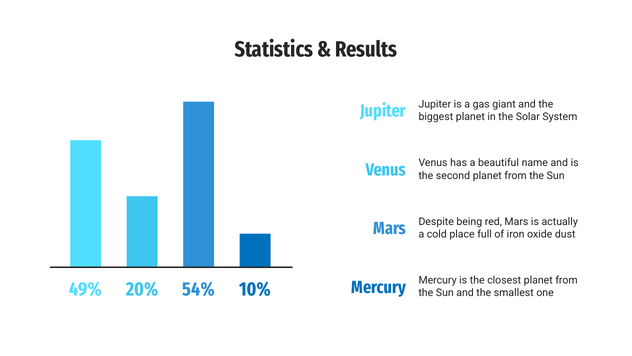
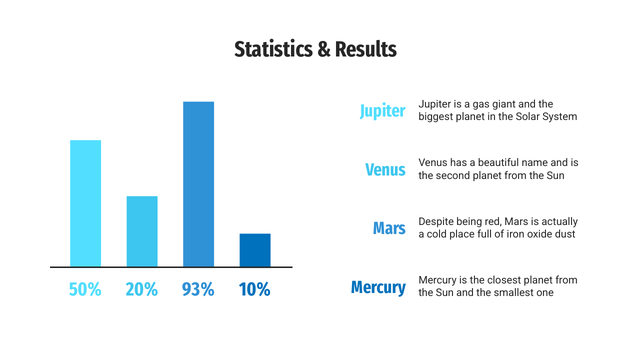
49%: 49% -> 50%
54%: 54% -> 93%
